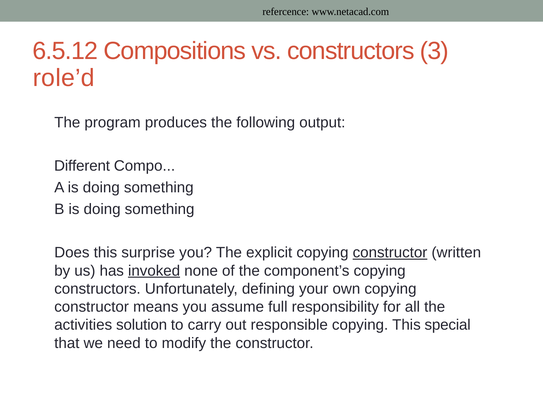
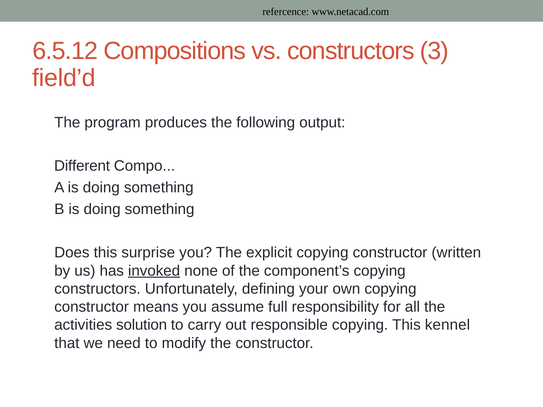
role’d: role’d -> field’d
constructor at (390, 253) underline: present -> none
special: special -> kennel
